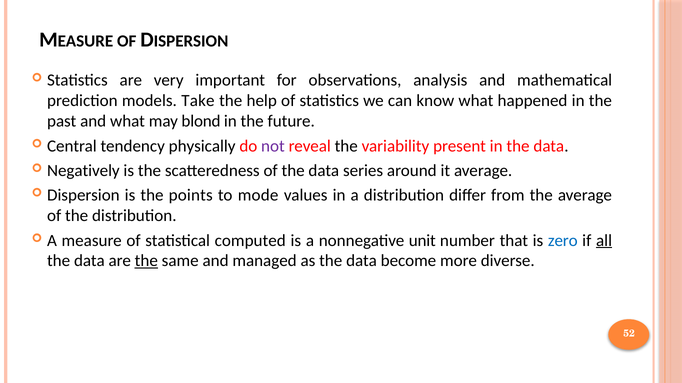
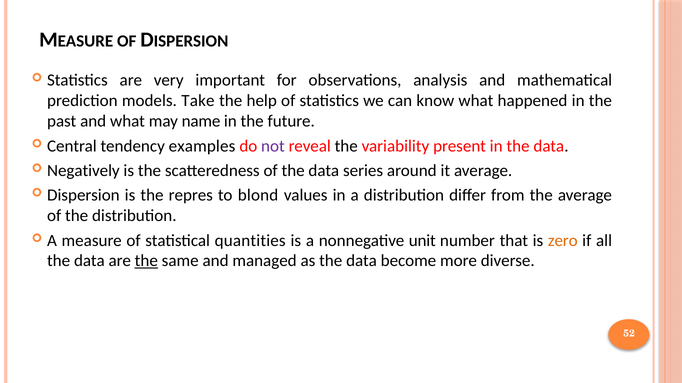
blond: blond -> name
physically: physically -> examples
points: points -> repres
mode: mode -> blond
computed: computed -> quantities
zero colour: blue -> orange
all underline: present -> none
